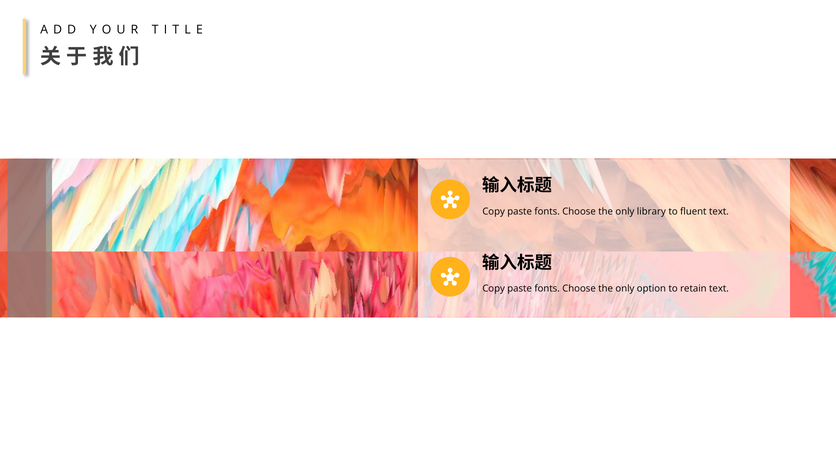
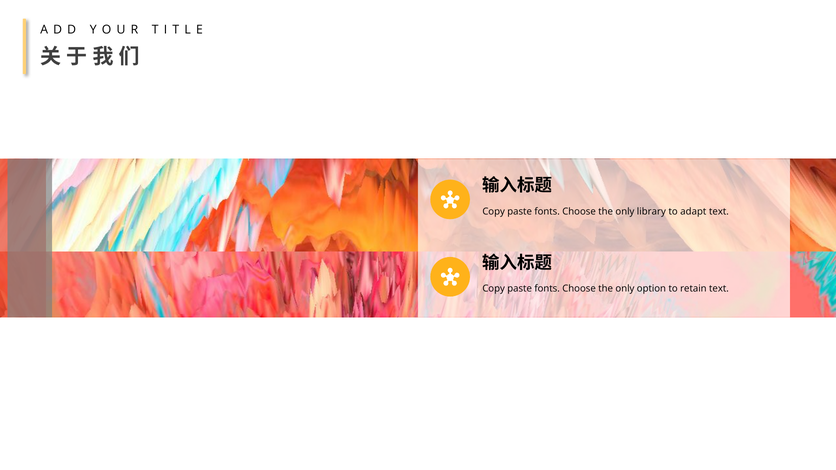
fluent: fluent -> adapt
